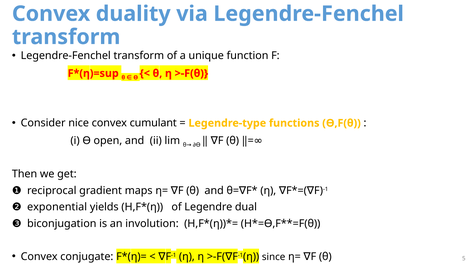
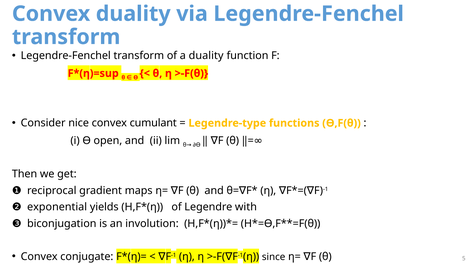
a unique: unique -> duality
dual: dual -> with
